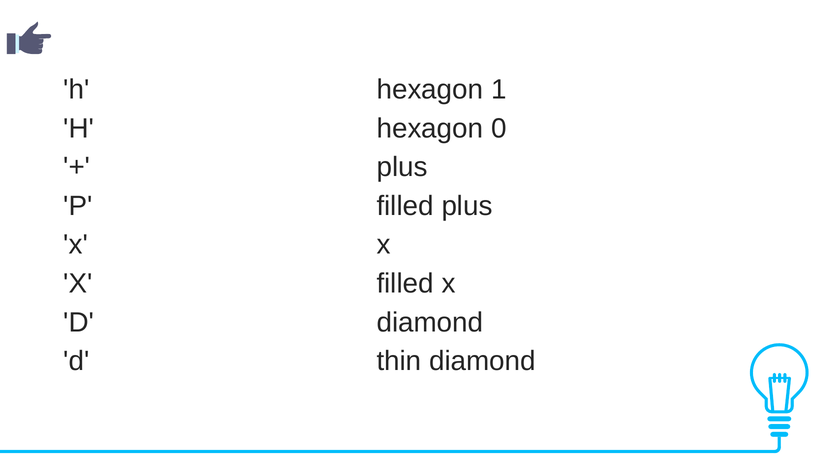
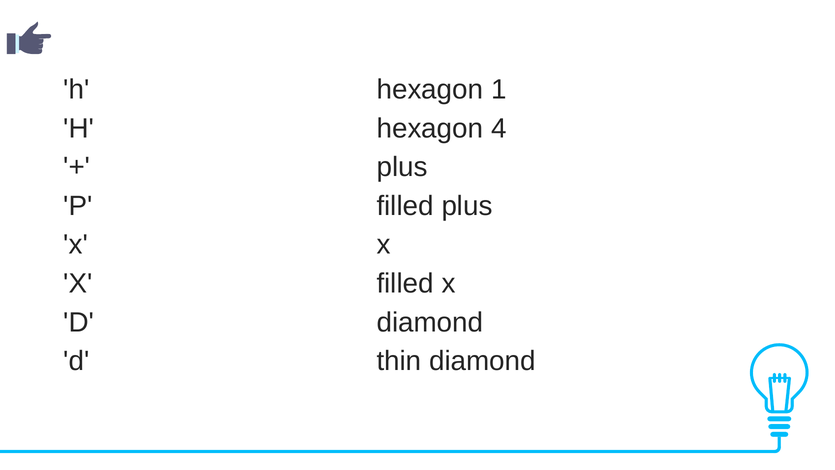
0: 0 -> 4
